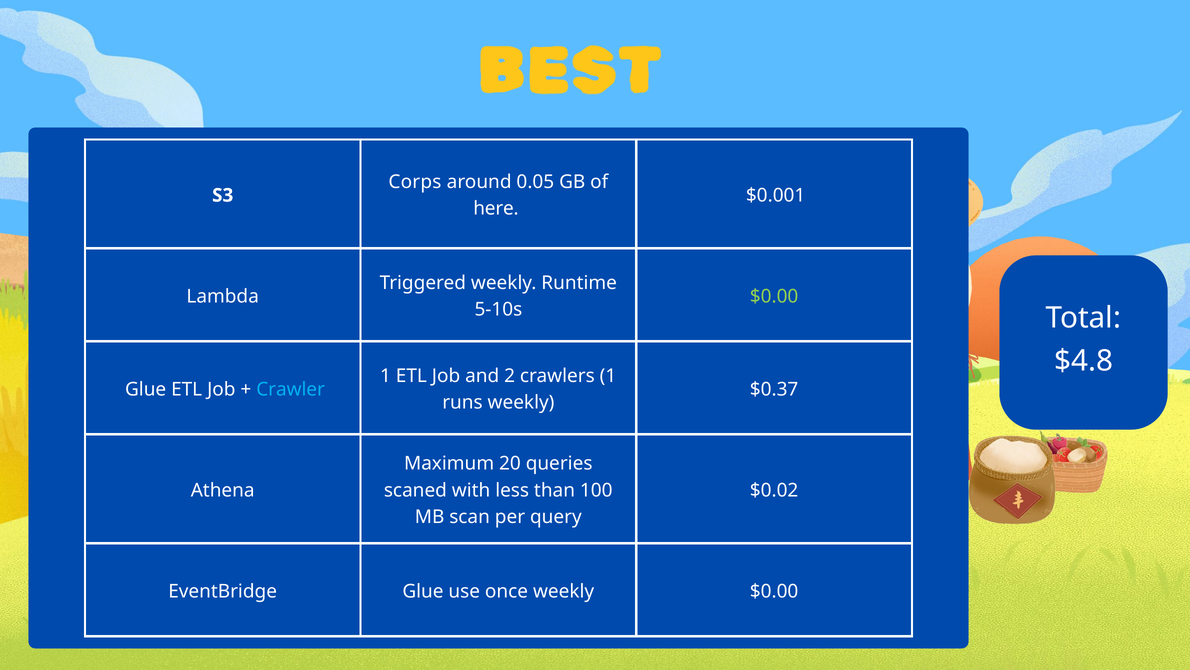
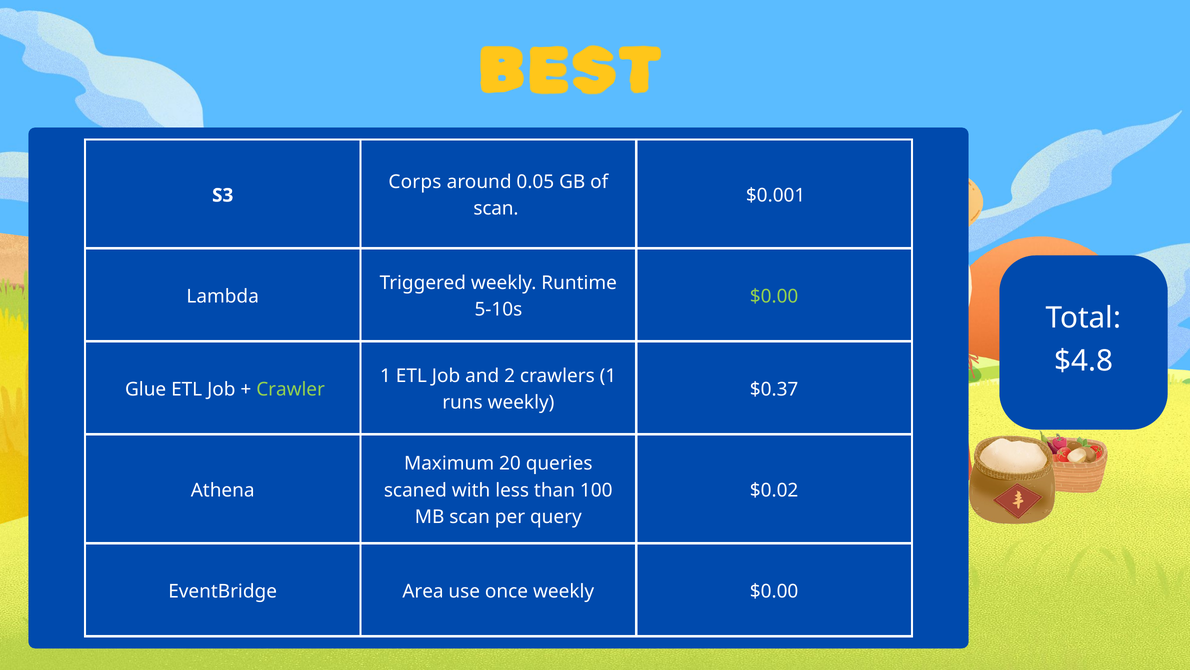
here at (496, 209): here -> scan
Crawler colour: light blue -> light green
EventBridge Glue: Glue -> Area
